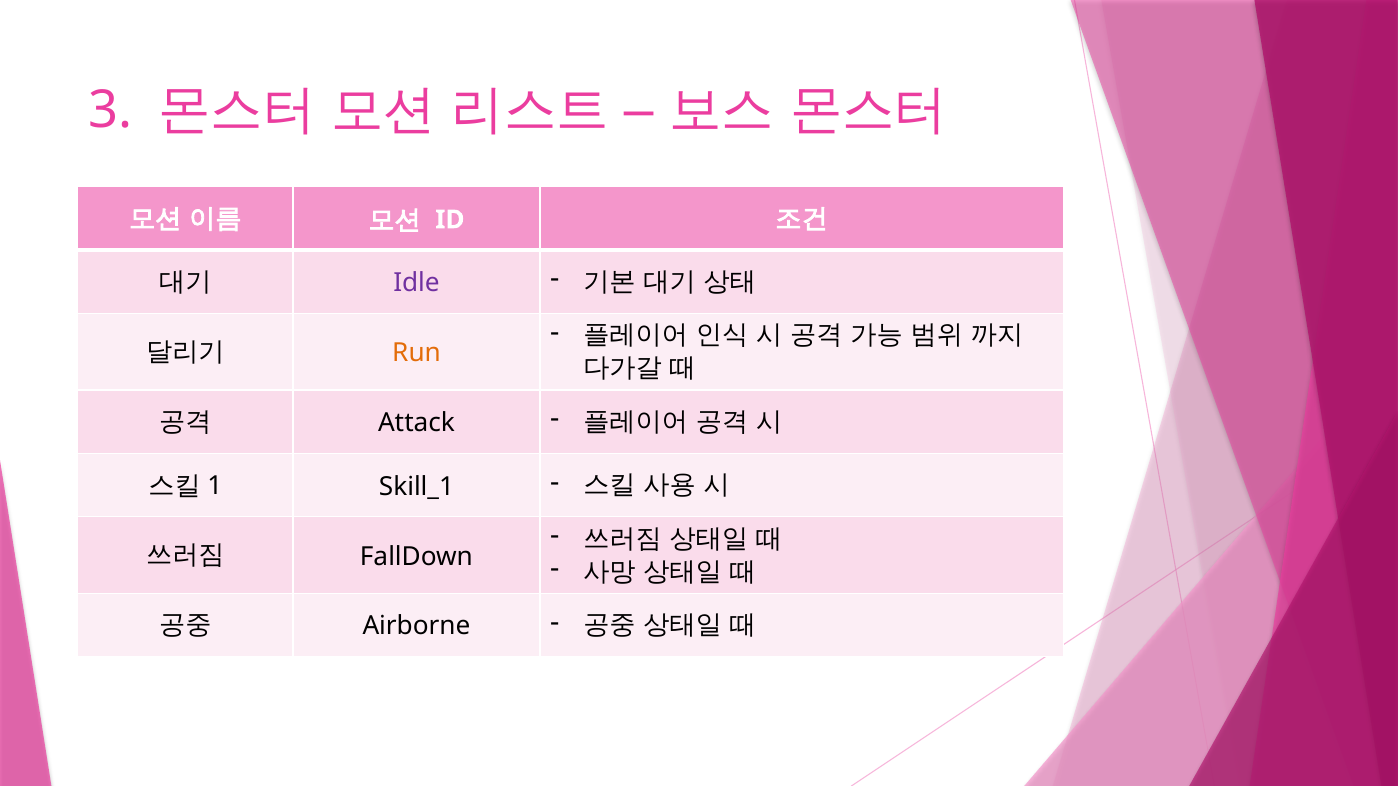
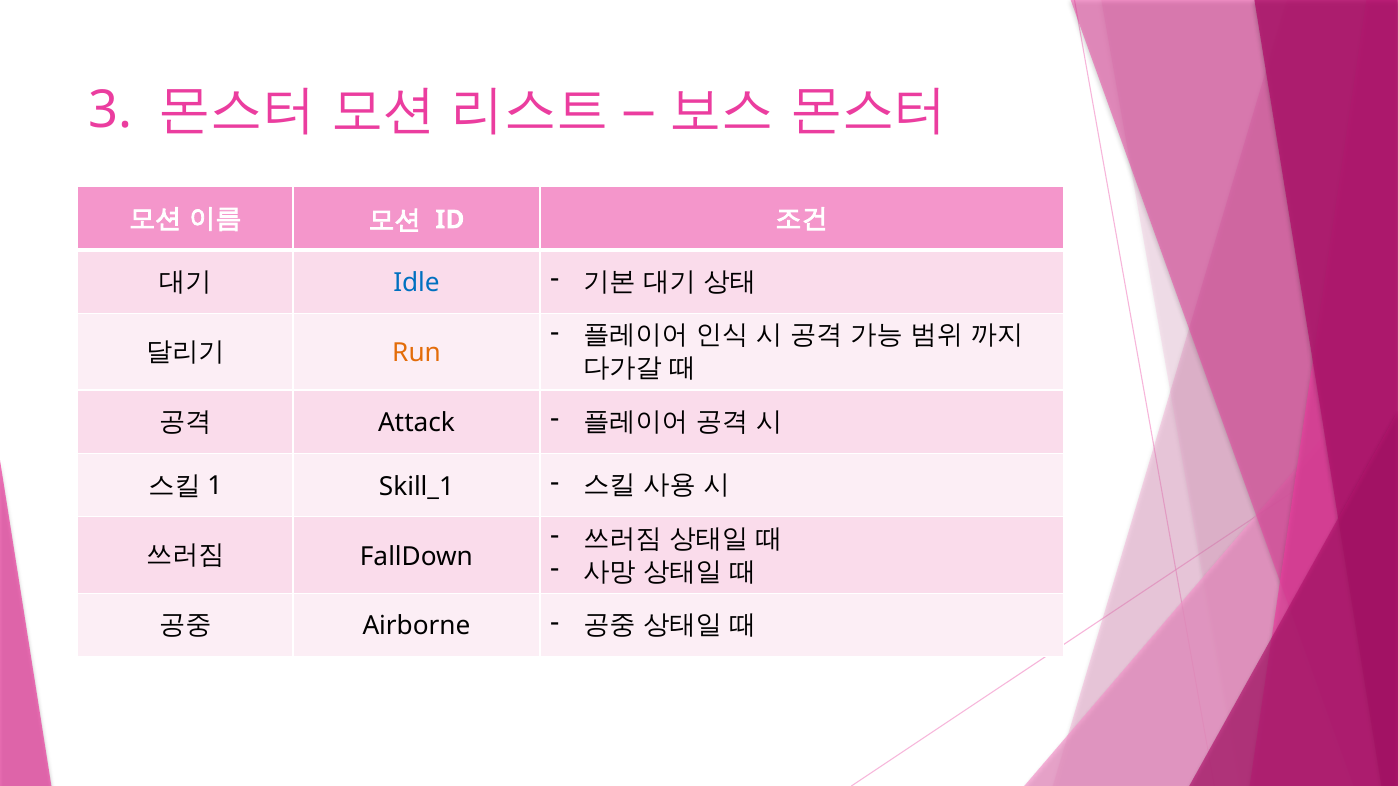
Idle colour: purple -> blue
